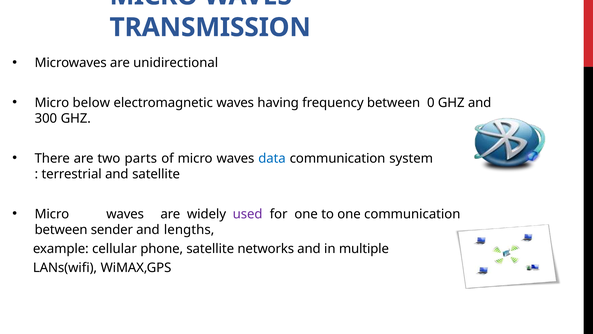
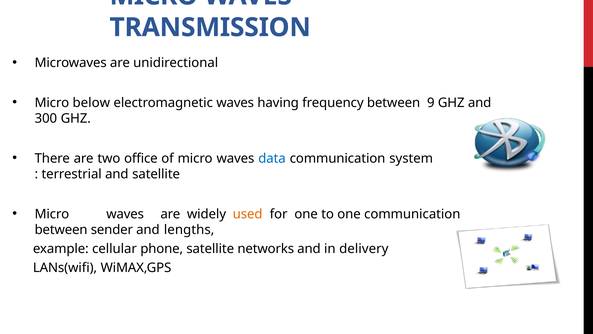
0: 0 -> 9
parts: parts -> office
used colour: purple -> orange
multiple: multiple -> delivery
